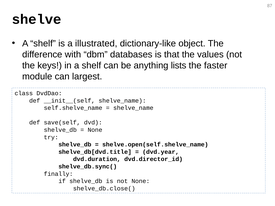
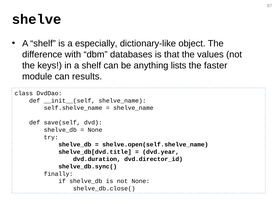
illustrated: illustrated -> especially
largest: largest -> results
